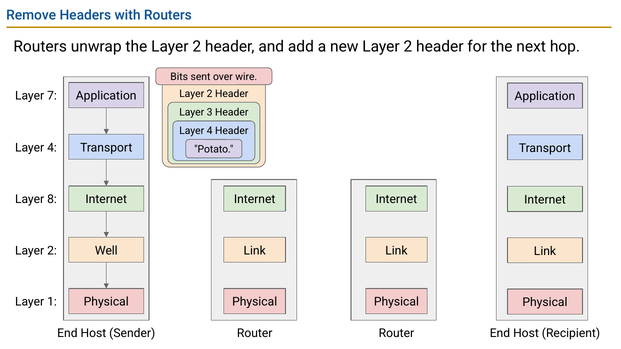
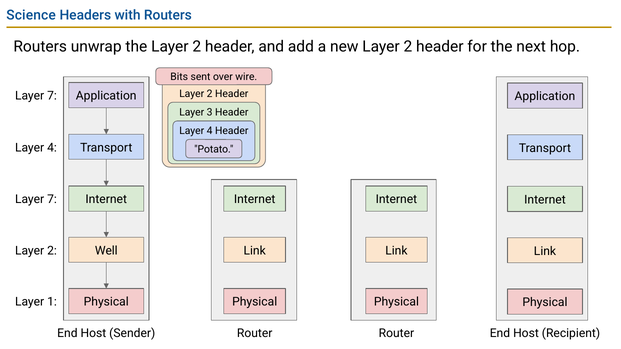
Remove: Remove -> Science
8 at (52, 199): 8 -> 7
